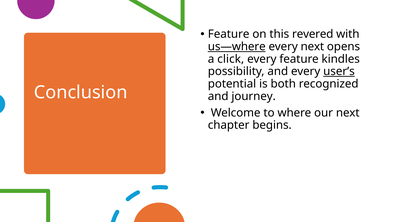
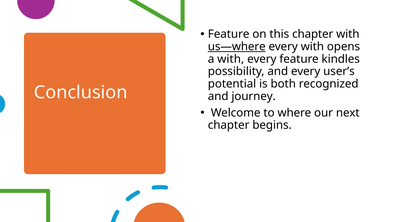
this revered: revered -> chapter
every next: next -> with
a click: click -> with
user’s underline: present -> none
